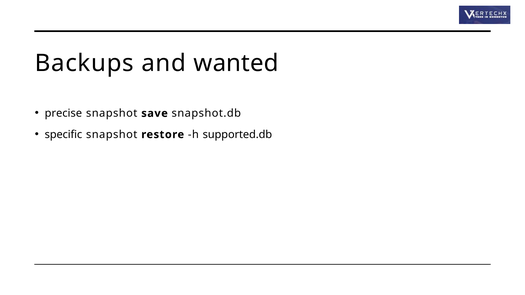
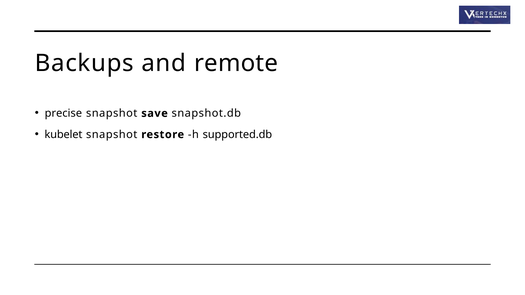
wanted: wanted -> remote
specific: specific -> kubelet
